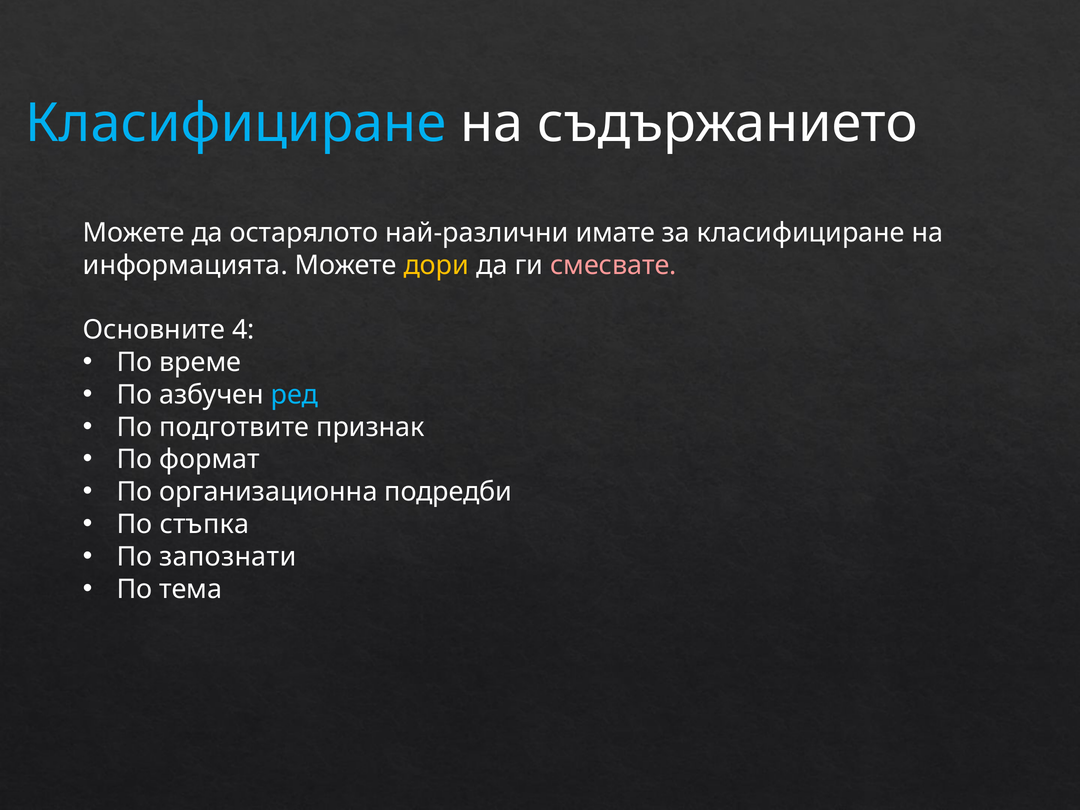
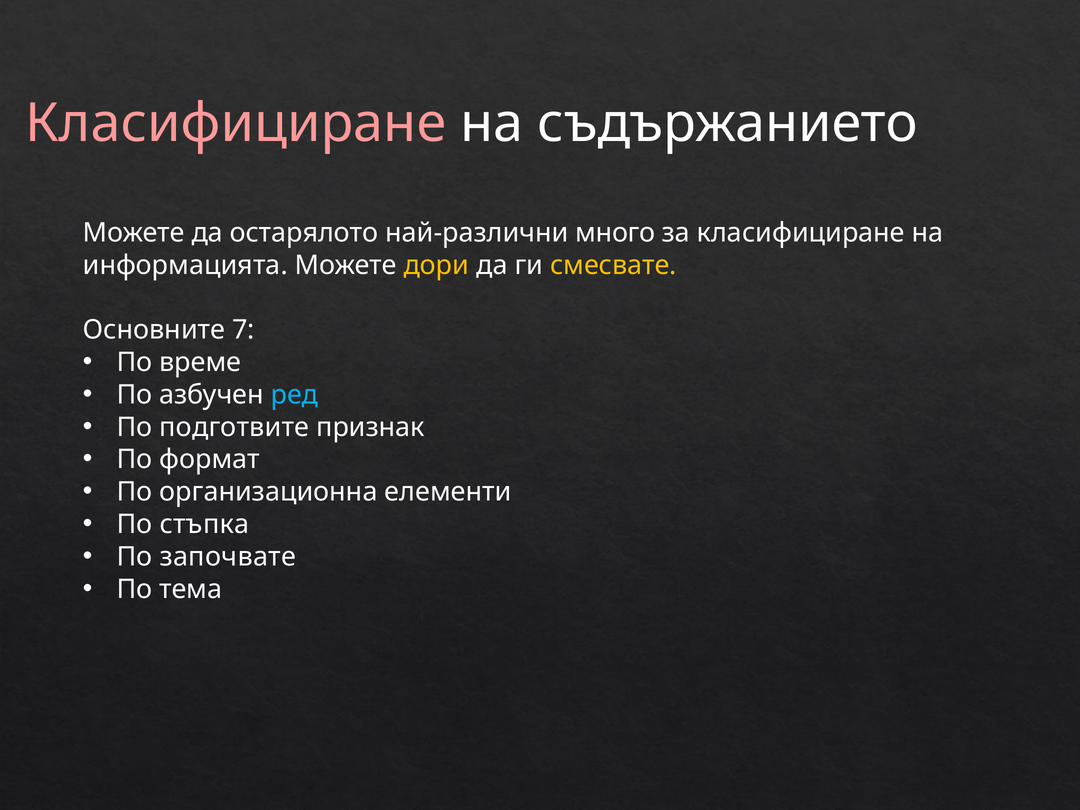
Класифициране at (236, 123) colour: light blue -> pink
имате: имате -> много
смесвате colour: pink -> yellow
4: 4 -> 7
подредби: подредби -> елементи
запознати: запознати -> започвате
